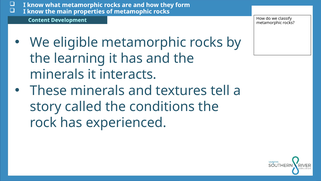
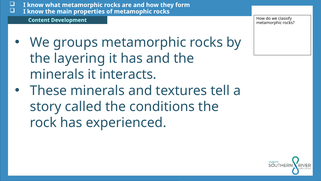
eligible: eligible -> groups
learning: learning -> layering
